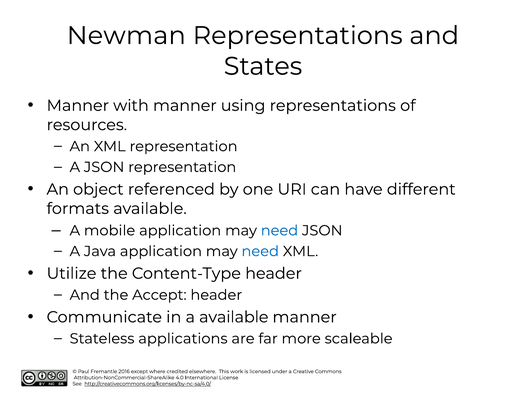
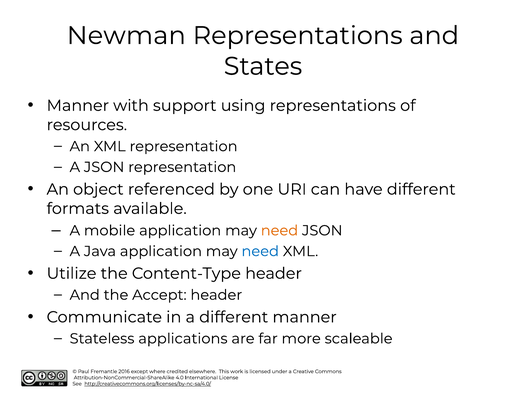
with manner: manner -> support
need at (279, 230) colour: blue -> orange
a available: available -> different
